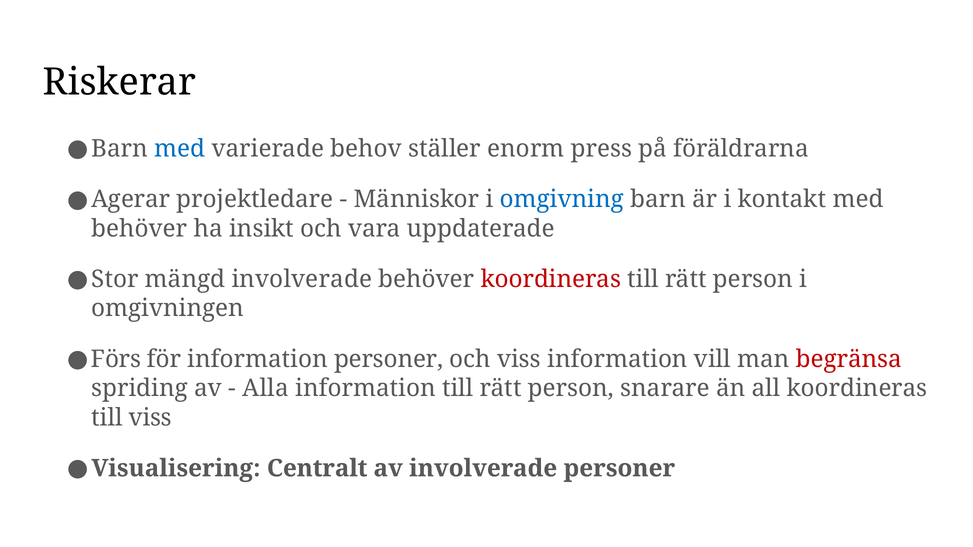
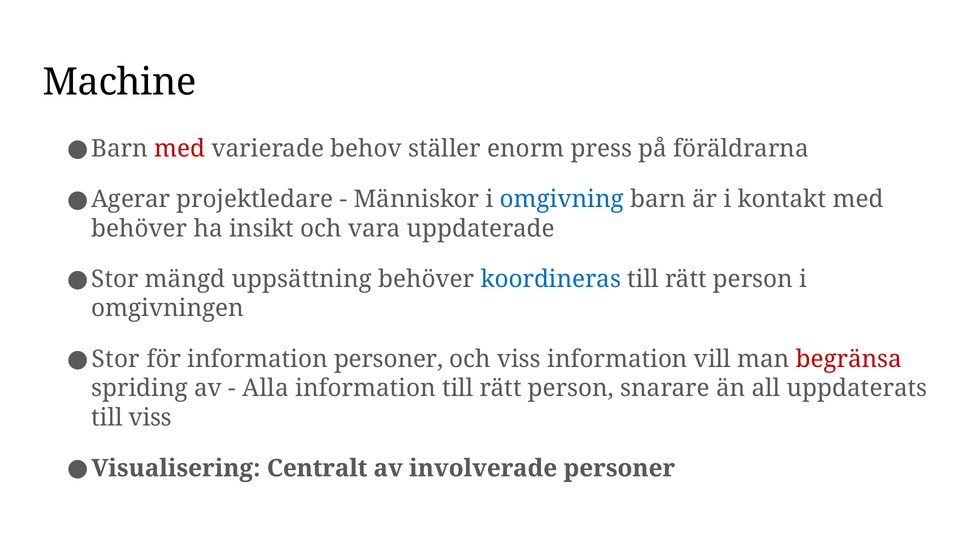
Riskerar: Riskerar -> Machine
med at (180, 149) colour: blue -> red
mängd involverade: involverade -> uppsättning
koordineras at (551, 279) colour: red -> blue
Förs at (116, 359): Förs -> Stor
all koordineras: koordineras -> uppdaterats
